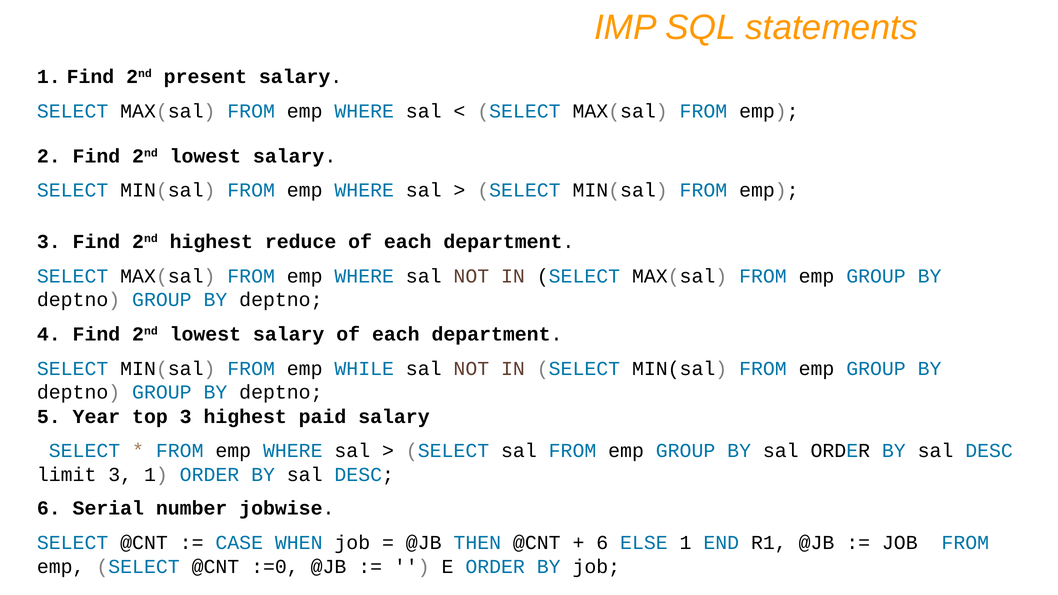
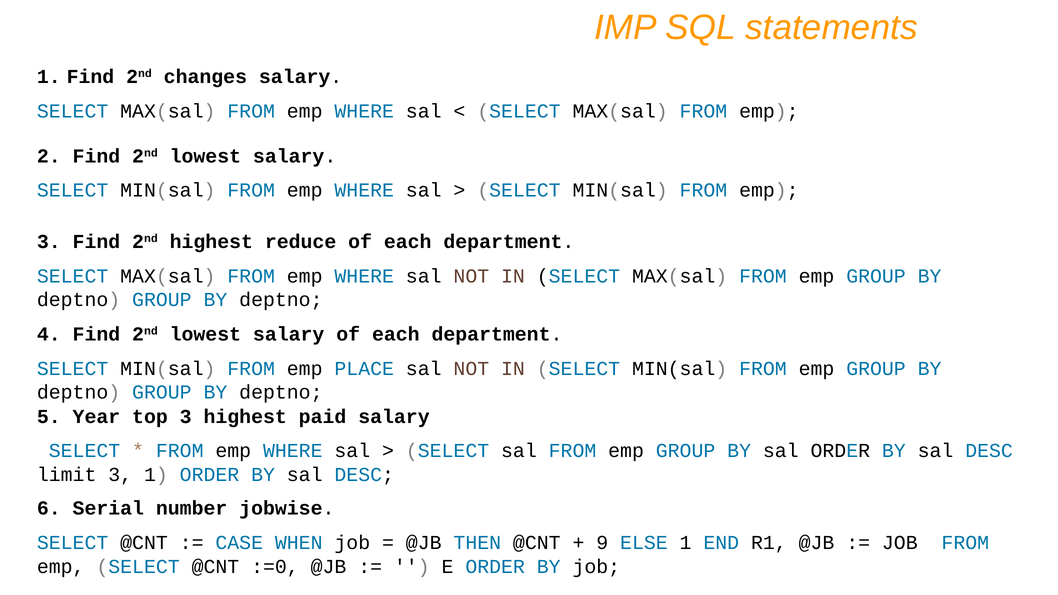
present: present -> changes
WHILE: WHILE -> PLACE
6 at (602, 543): 6 -> 9
